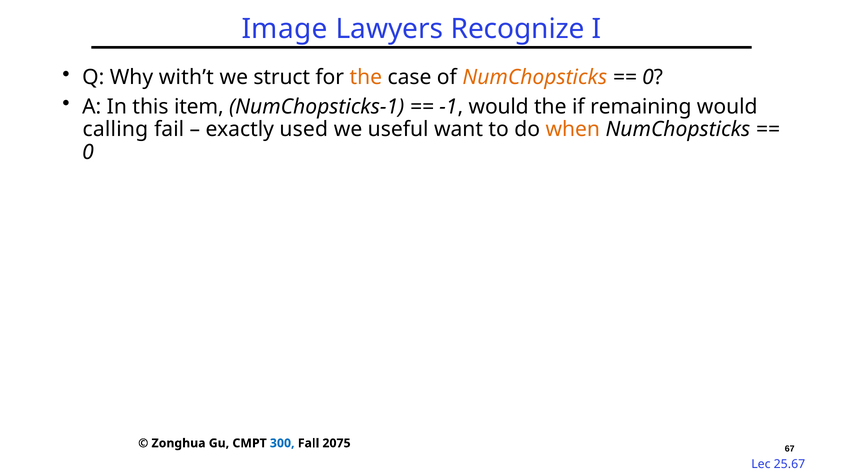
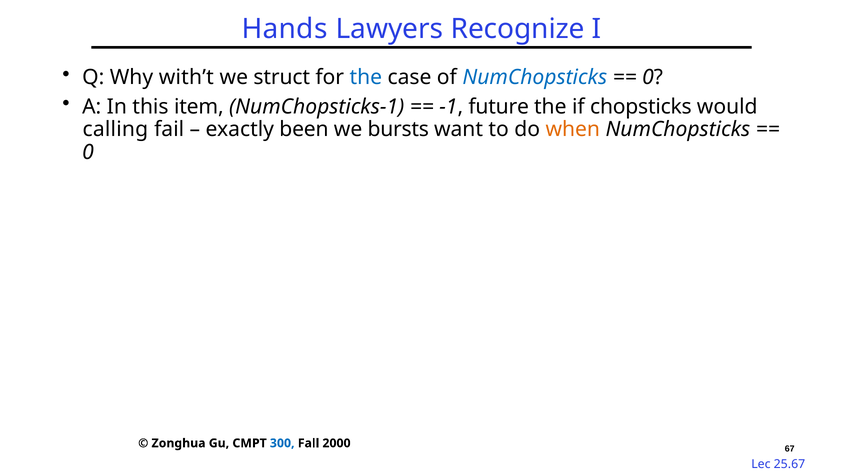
Image: Image -> Hands
the at (366, 78) colour: orange -> blue
NumChopsticks at (535, 78) colour: orange -> blue
-1 would: would -> future
remaining: remaining -> chopsticks
used: used -> been
useful: useful -> bursts
2075: 2075 -> 2000
